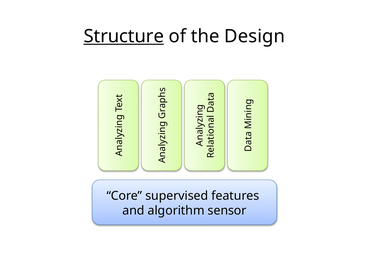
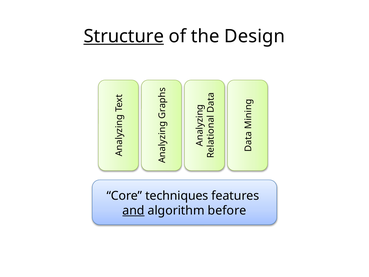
supervised: supervised -> techniques
and underline: none -> present
sensor: sensor -> before
